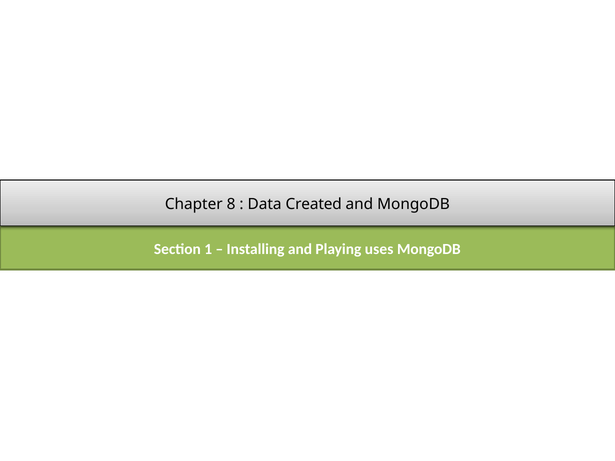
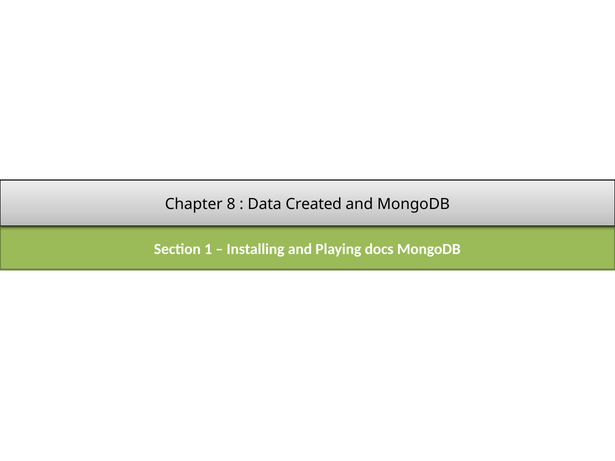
uses: uses -> docs
